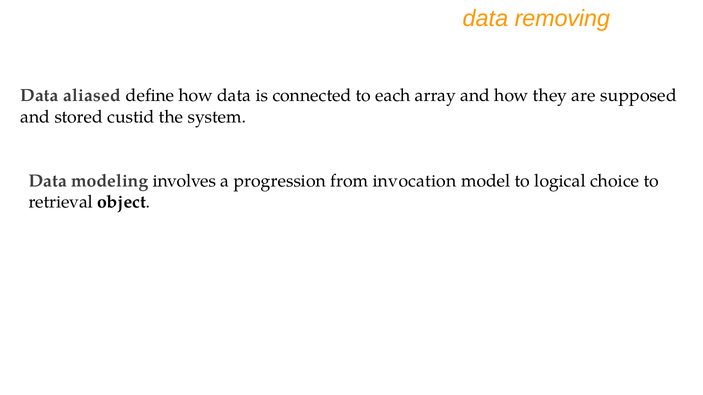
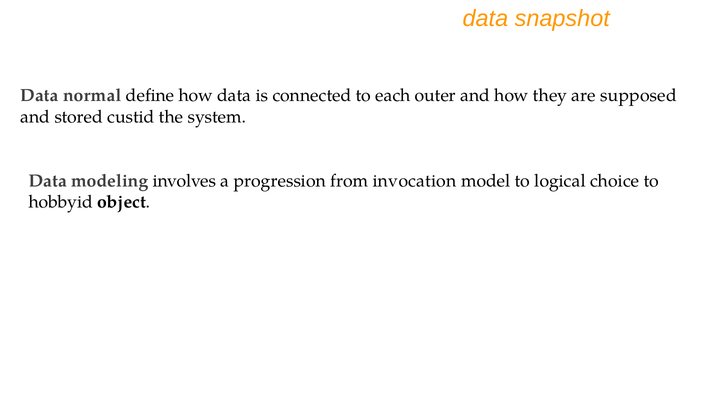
removing: removing -> snapshot
aliased: aliased -> normal
array: array -> outer
retrieval: retrieval -> hobbyid
